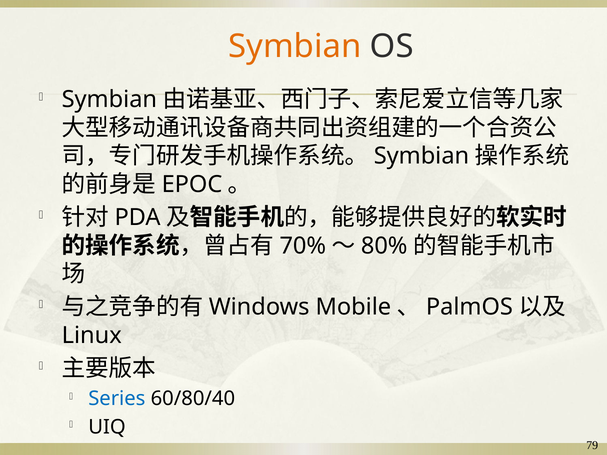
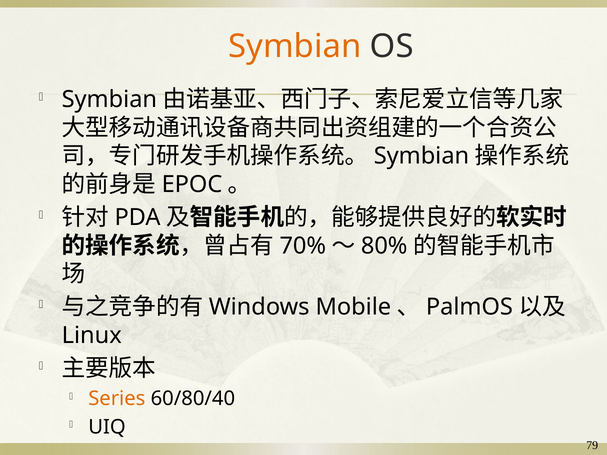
Series colour: blue -> orange
